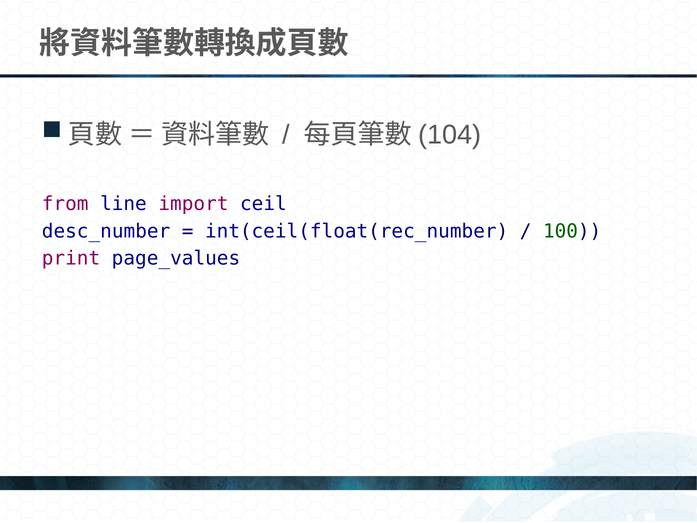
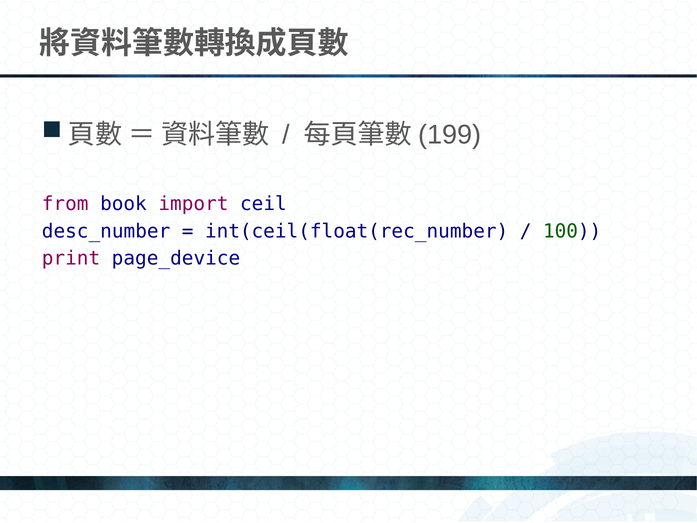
104: 104 -> 199
line: line -> book
page_values: page_values -> page_device
